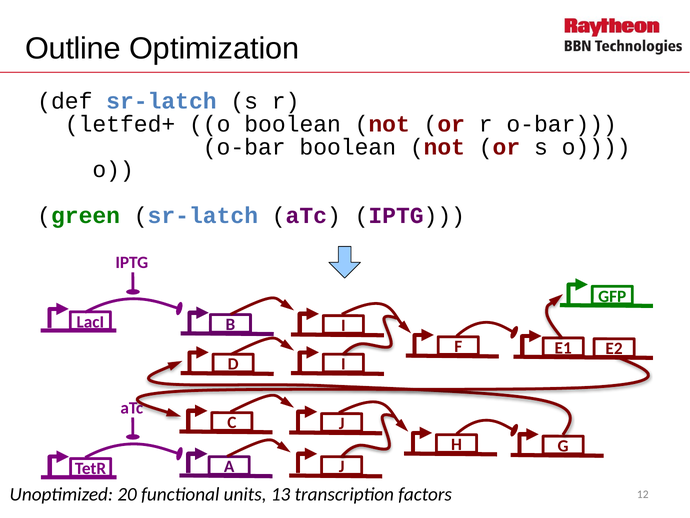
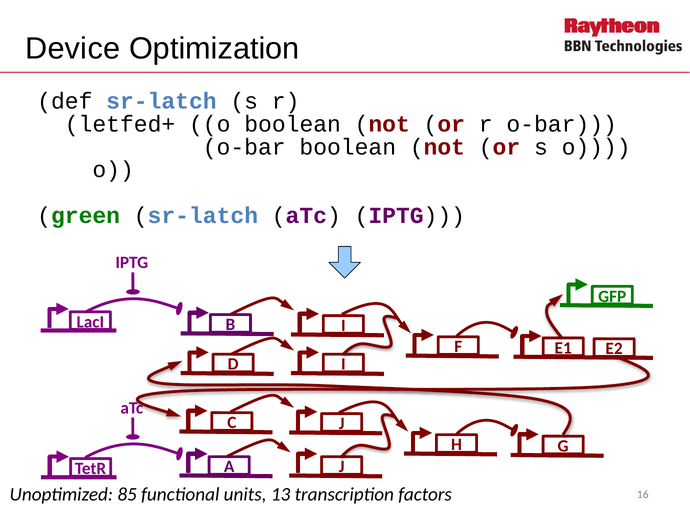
Outline: Outline -> Device
20: 20 -> 85
12: 12 -> 16
